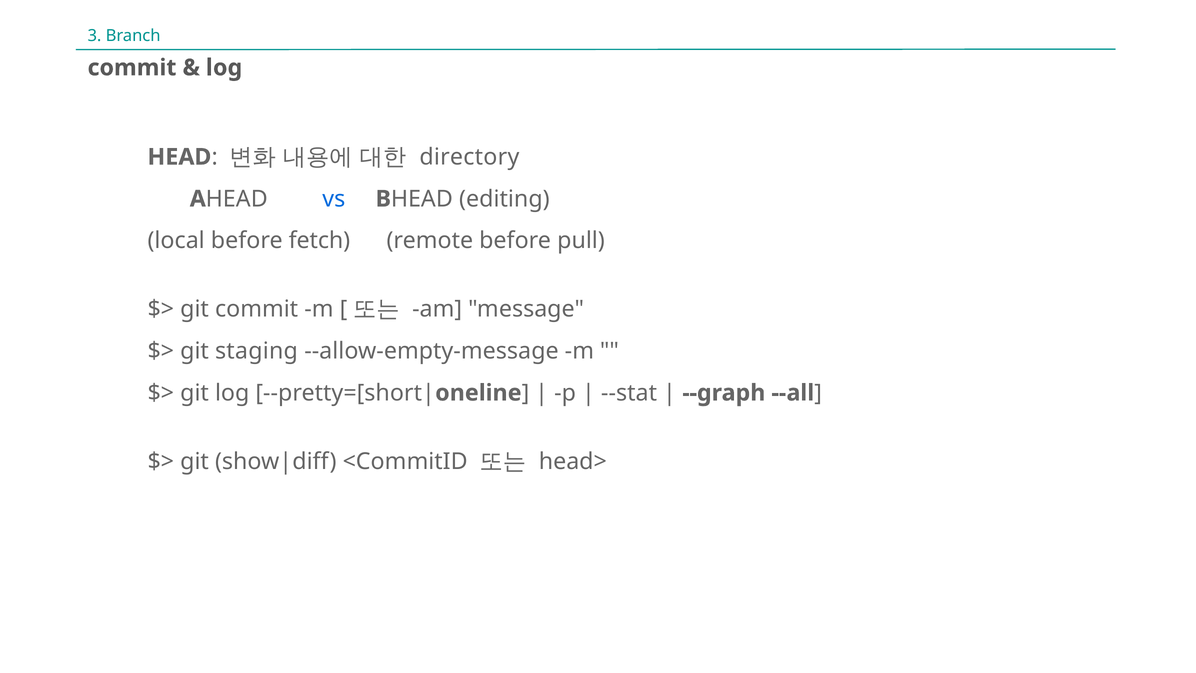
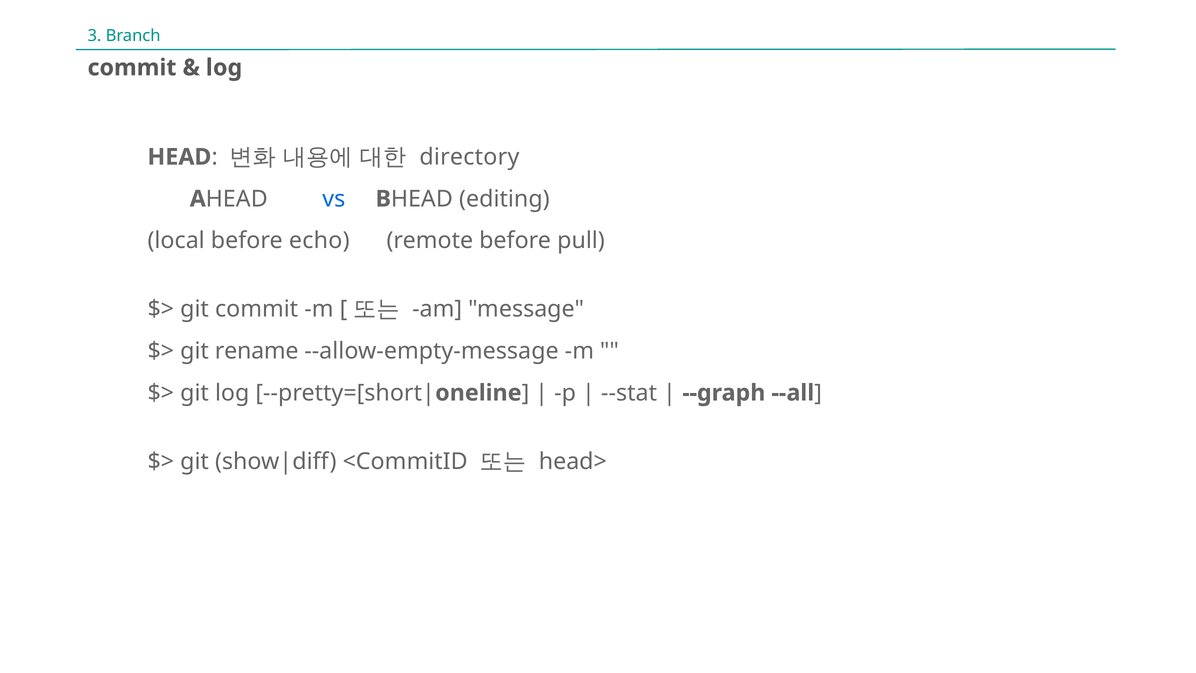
fetch: fetch -> echo
staging: staging -> rename
